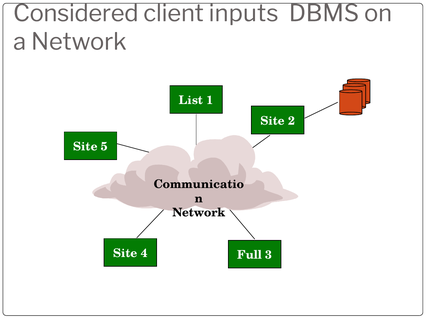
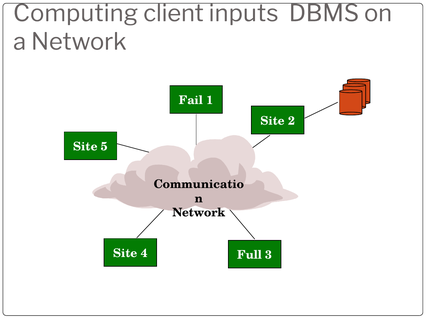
Considered: Considered -> Computing
List: List -> Fail
